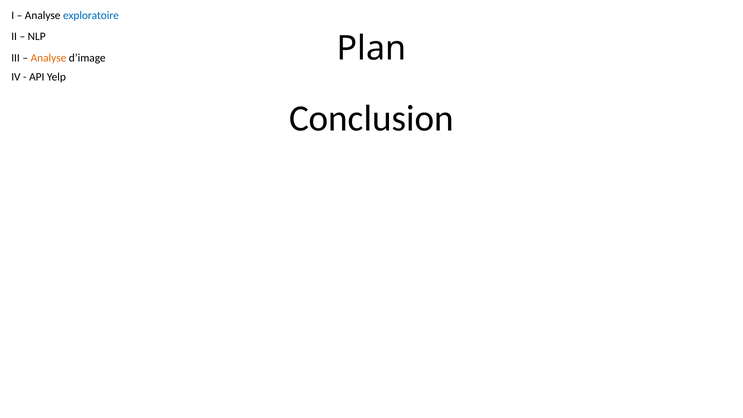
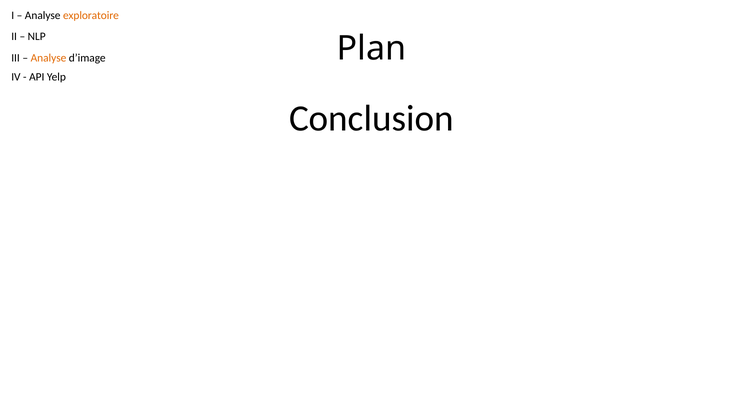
exploratoire colour: blue -> orange
